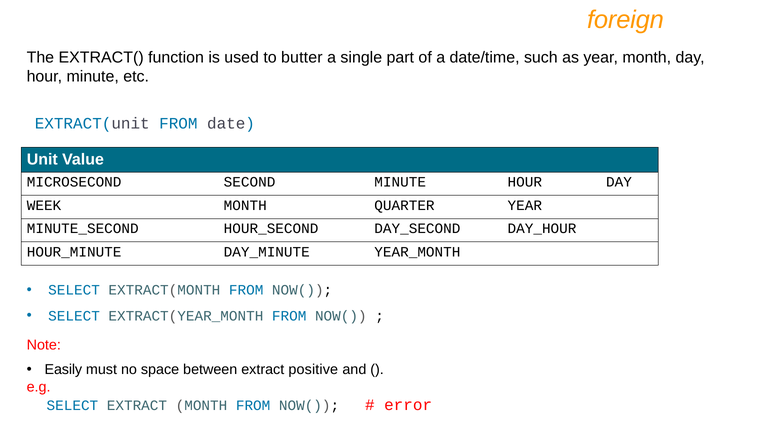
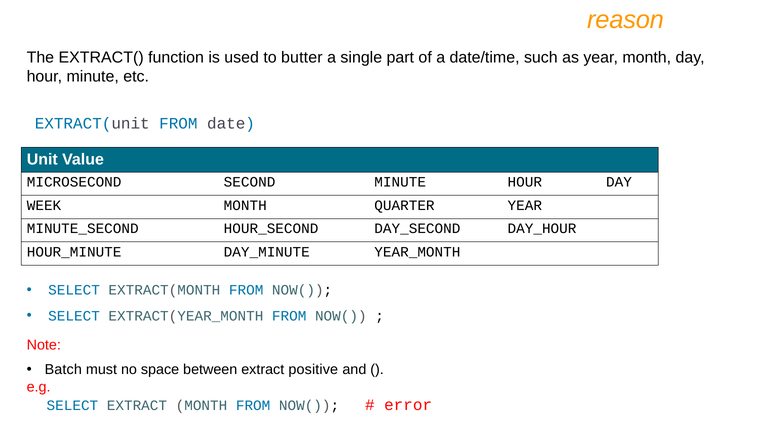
foreign: foreign -> reason
Easily: Easily -> Batch
